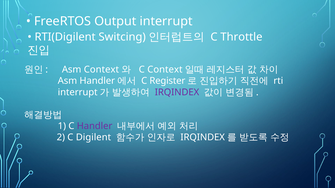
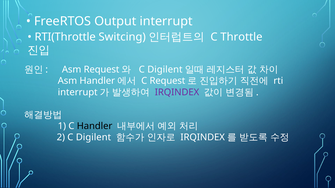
RTI(Digilent: RTI(Digilent -> RTI(Throttle
Asm Context: Context -> Request
Context at (165, 70): Context -> Digilent
C Register: Register -> Request
Handler at (95, 126) colour: purple -> black
